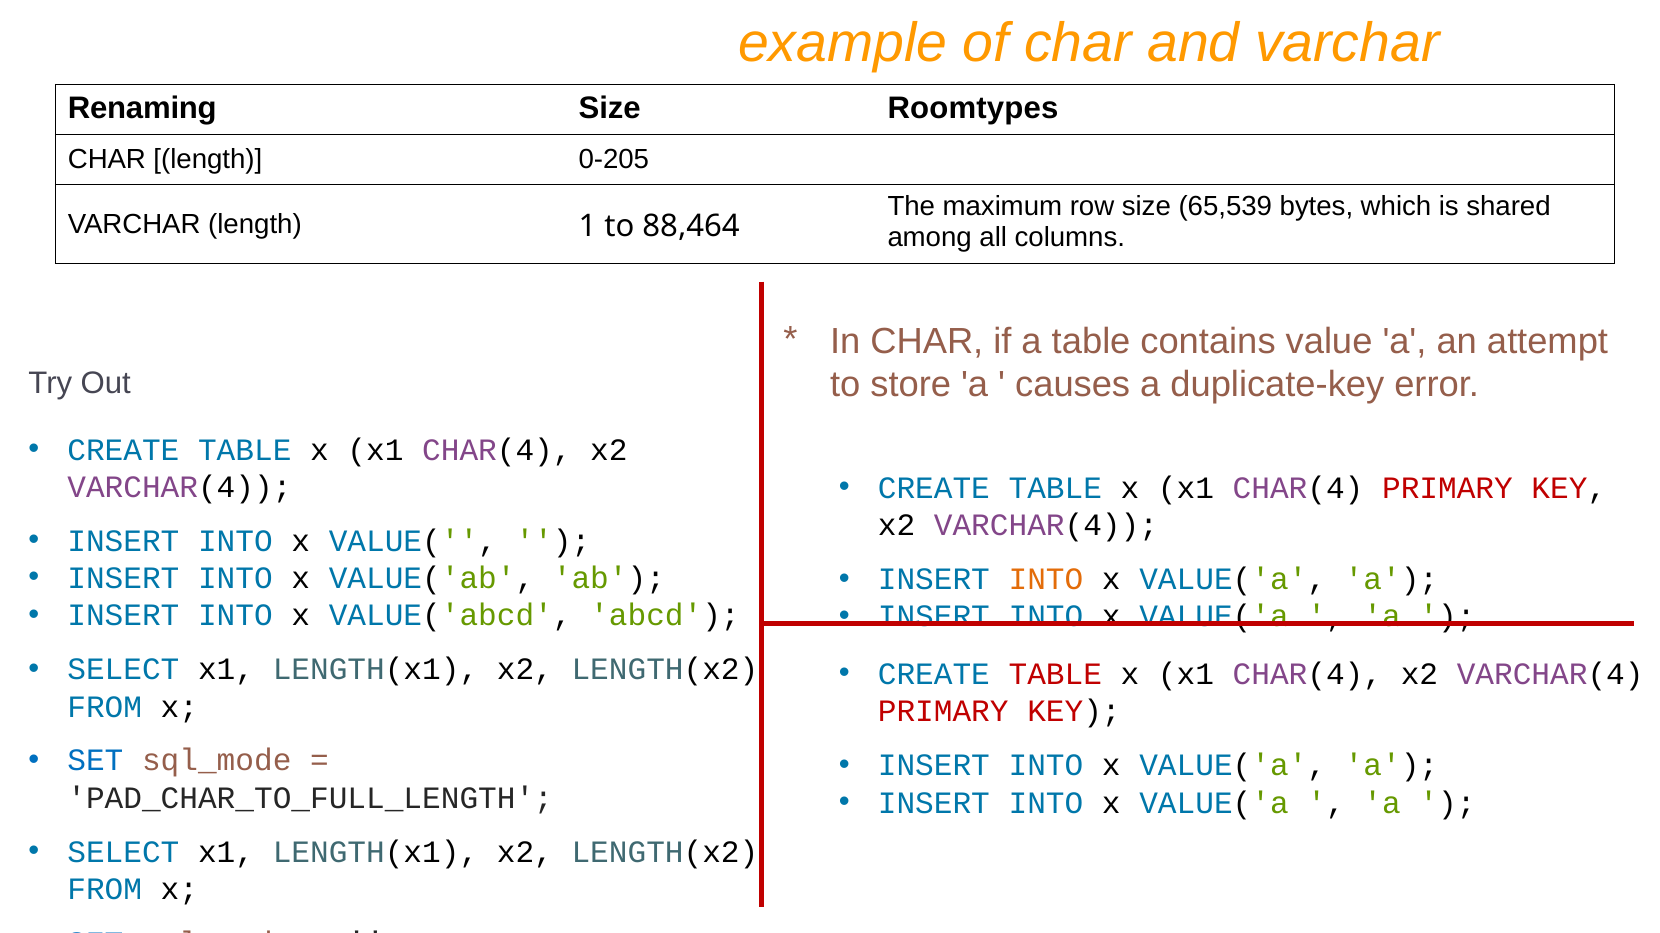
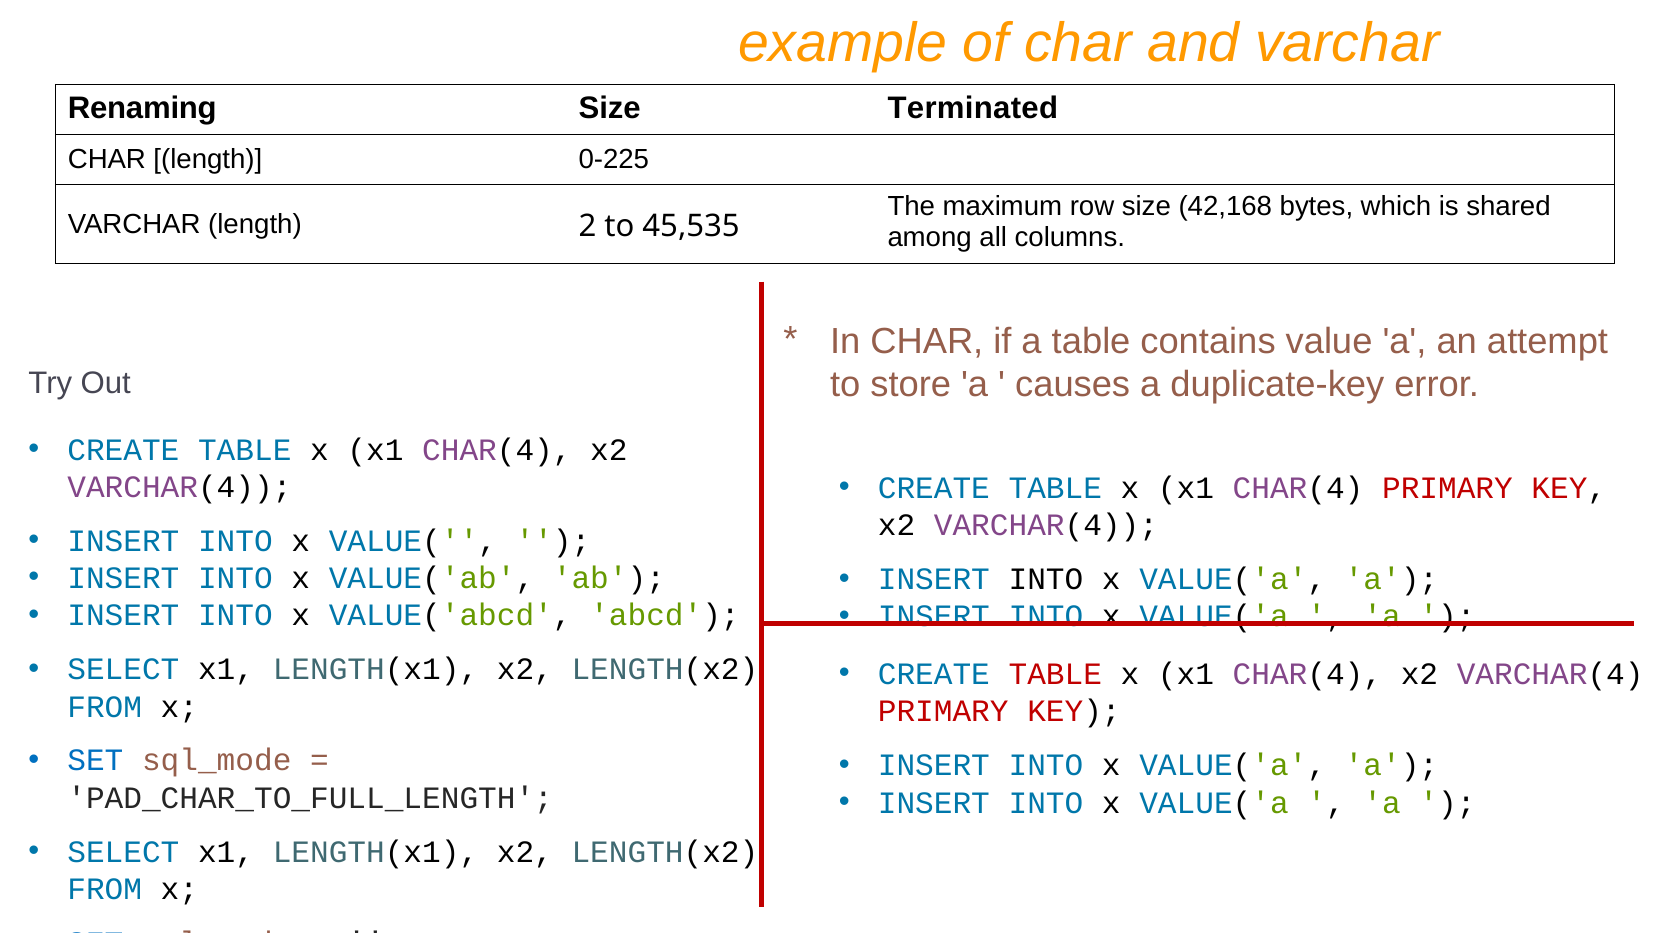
Roomtypes: Roomtypes -> Terminated
0-205: 0-205 -> 0-225
65,539: 65,539 -> 42,168
1: 1 -> 2
88,464: 88,464 -> 45,535
INTO at (1046, 580) colour: orange -> black
